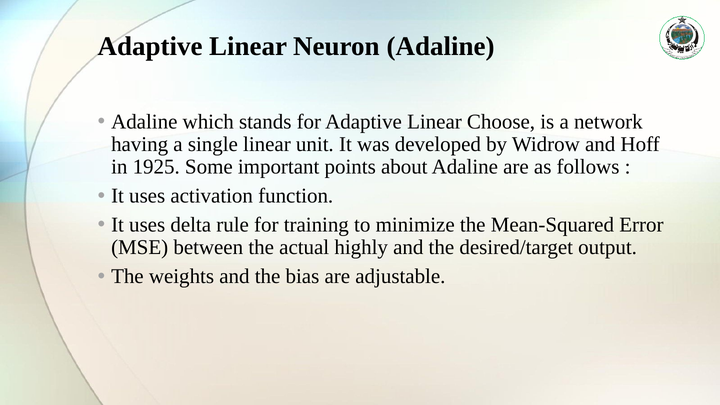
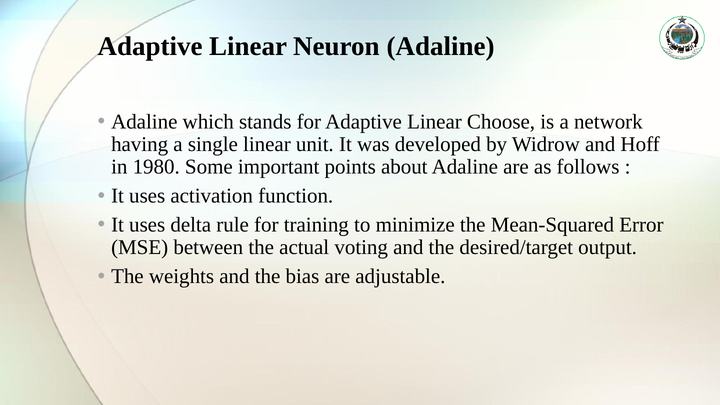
1925: 1925 -> 1980
highly: highly -> voting
